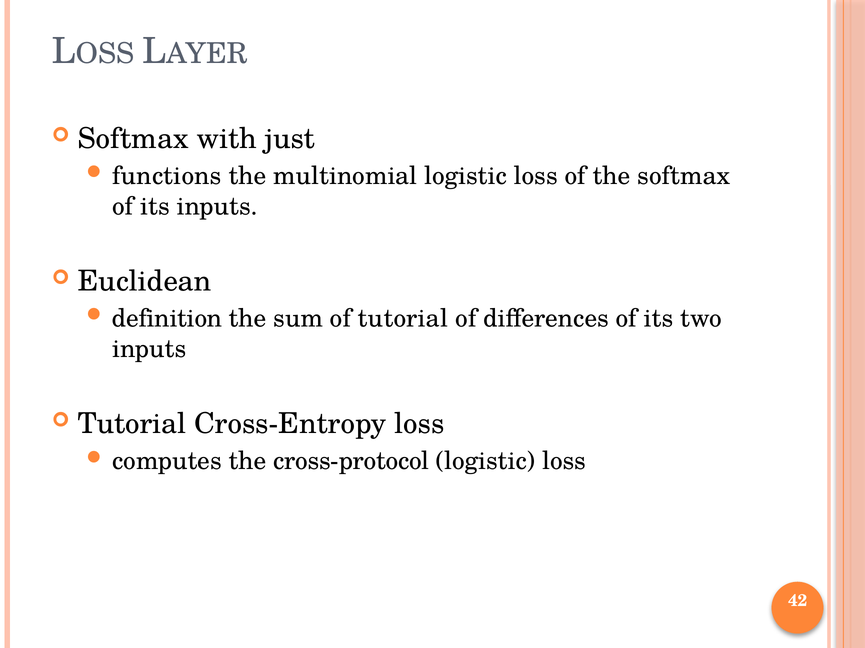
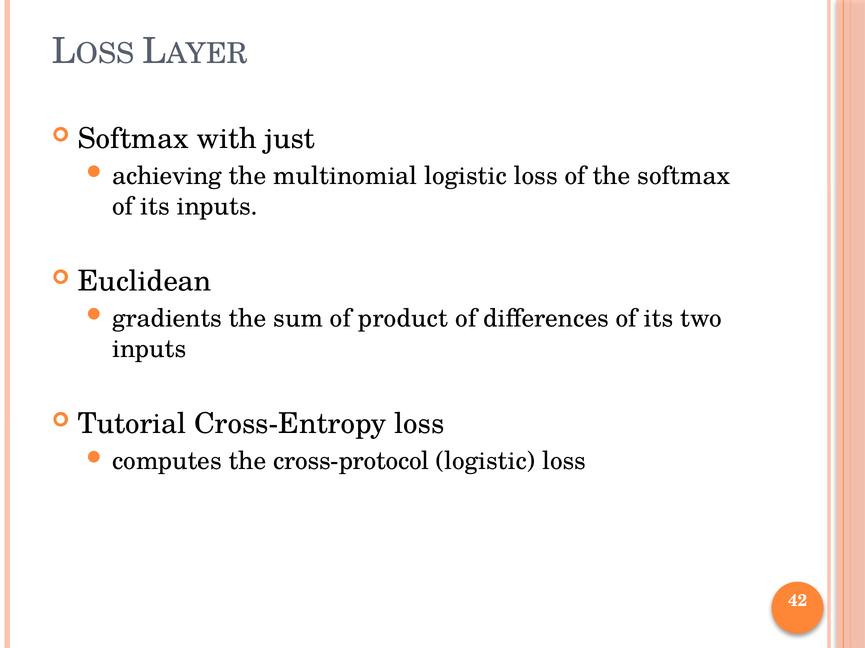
functions: functions -> achieving
definition: definition -> gradients
of tutorial: tutorial -> product
